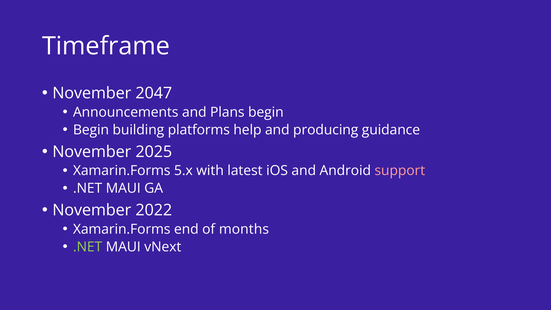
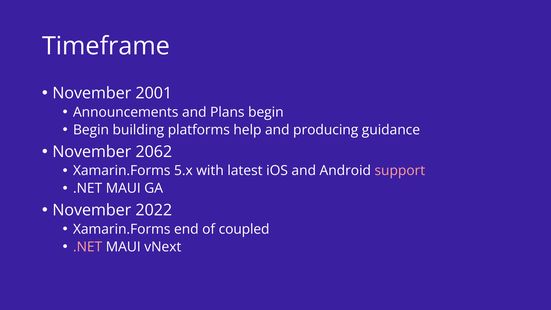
2047: 2047 -> 2001
2025: 2025 -> 2062
months: months -> coupled
.NET at (88, 247) colour: light green -> pink
